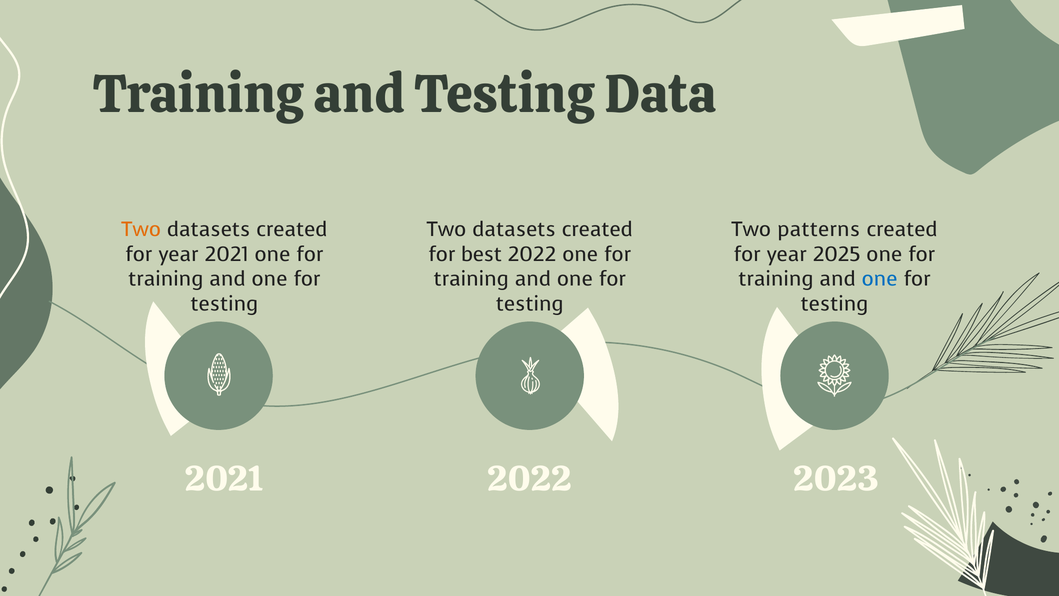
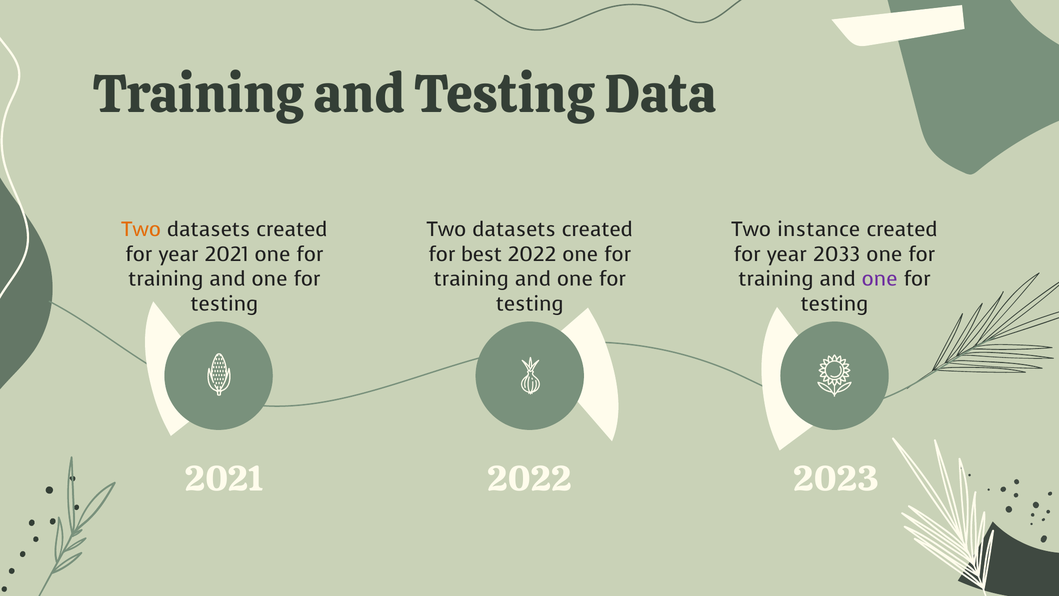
patterns: patterns -> instance
2025: 2025 -> 2033
one at (880, 279) colour: blue -> purple
